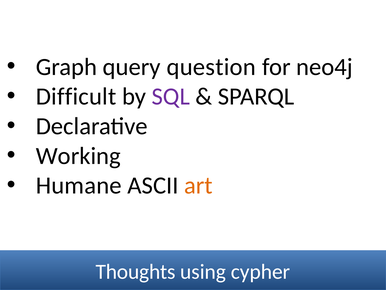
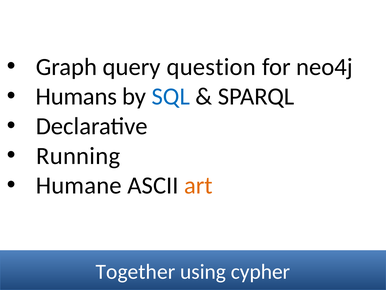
Difficult: Difficult -> Humans
SQL colour: purple -> blue
Working: Working -> Running
Thoughts: Thoughts -> Together
